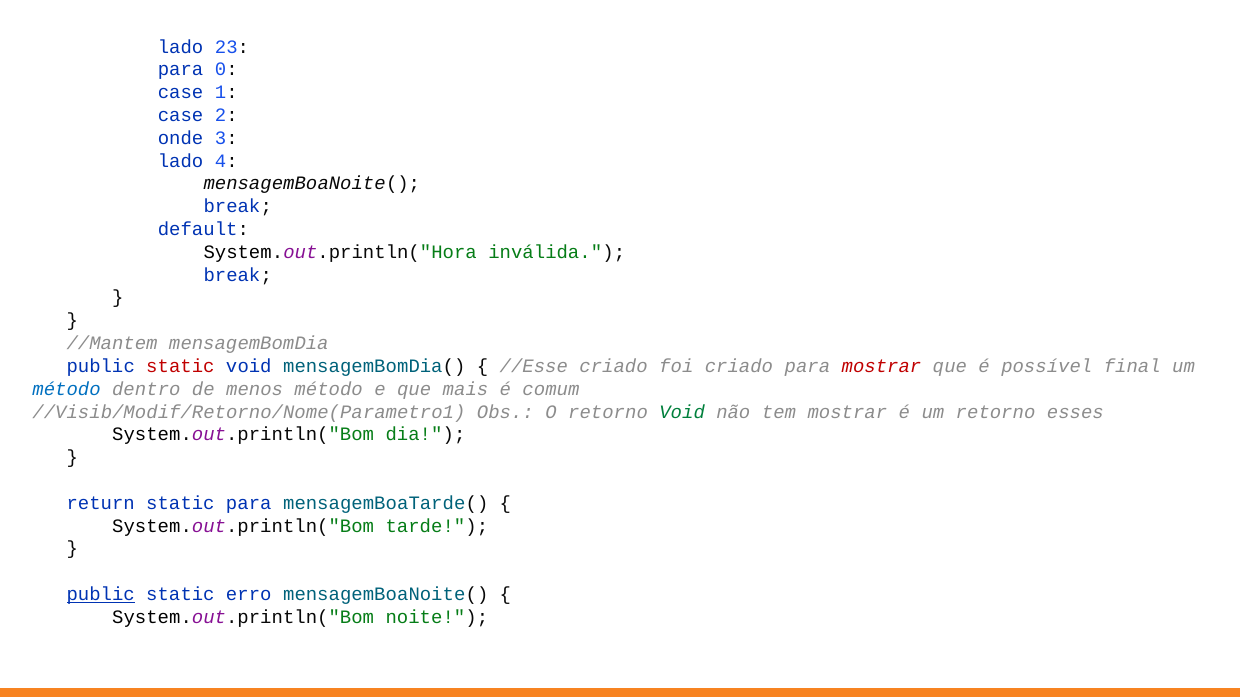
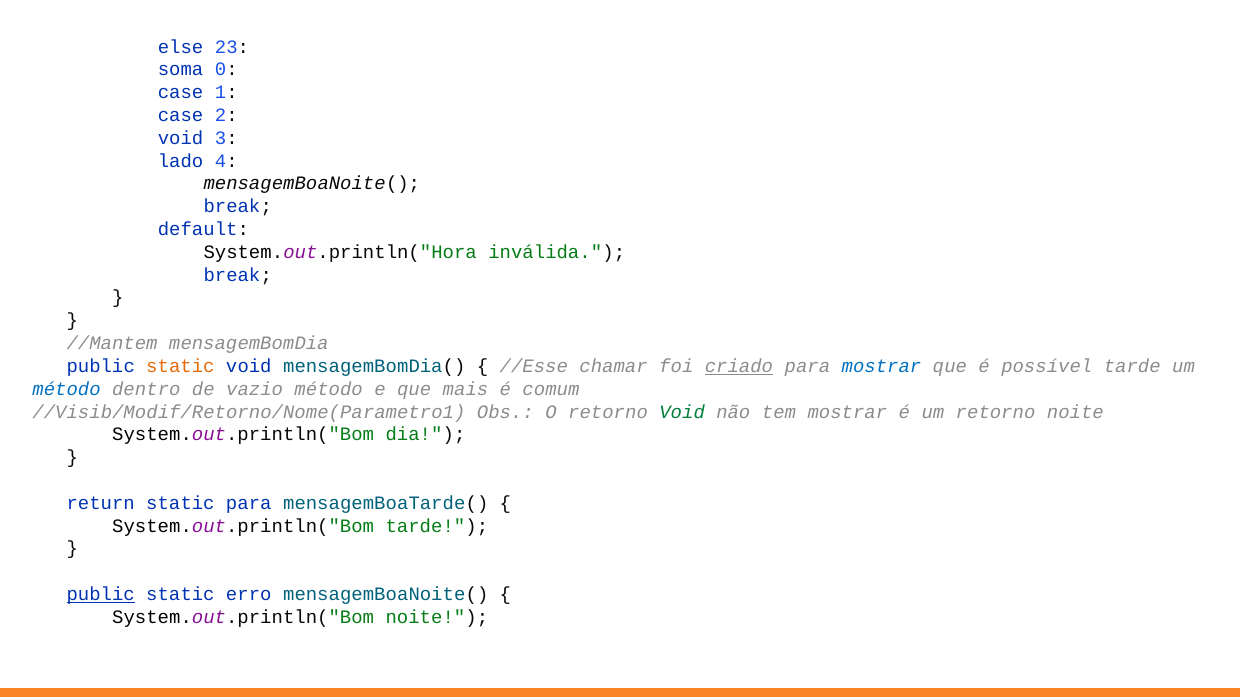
lado at (181, 47): lado -> else
para at (181, 70): para -> soma
onde at (181, 138): onde -> void
static at (180, 366) colour: red -> orange
//Esse criado: criado -> chamar
criado at (739, 366) underline: none -> present
mostrar at (881, 366) colour: red -> blue
possível final: final -> tarde
menos: menos -> vazio
retorno esses: esses -> noite
